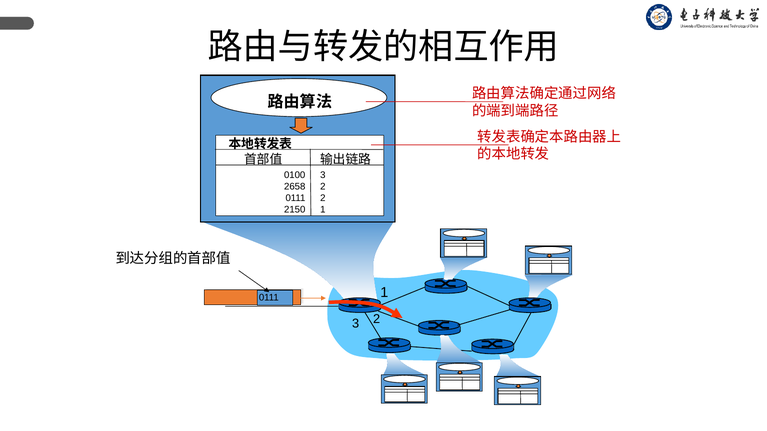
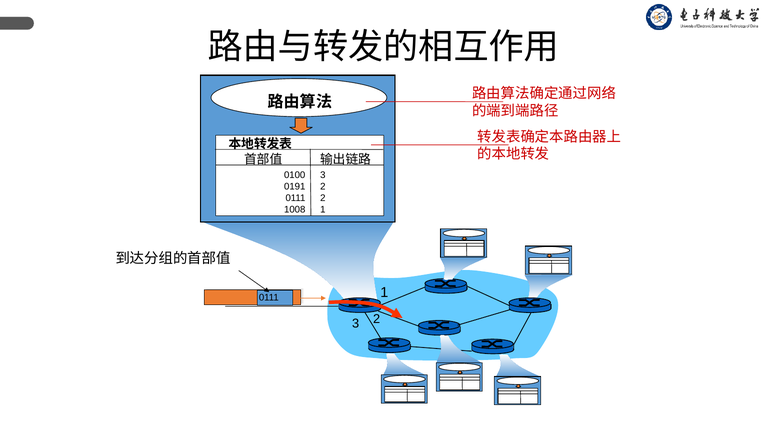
2658: 2658 -> 0191
2150: 2150 -> 1008
